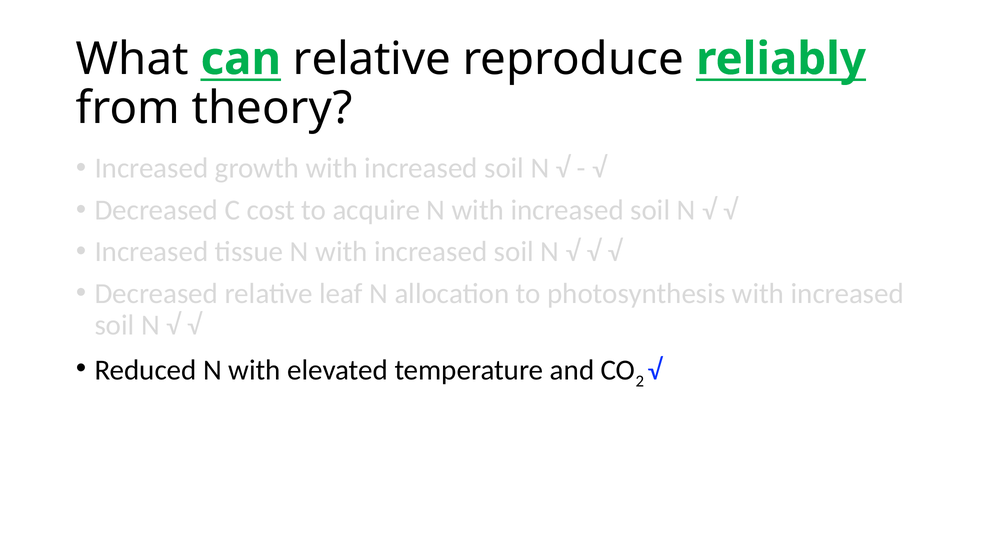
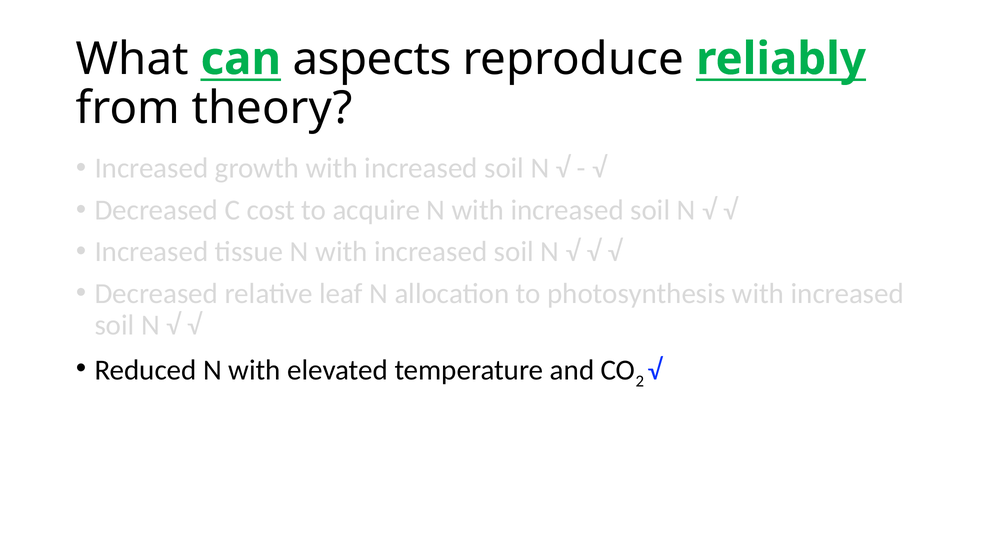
can relative: relative -> aspects
